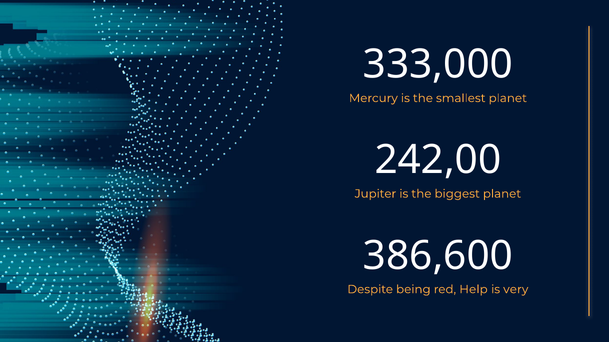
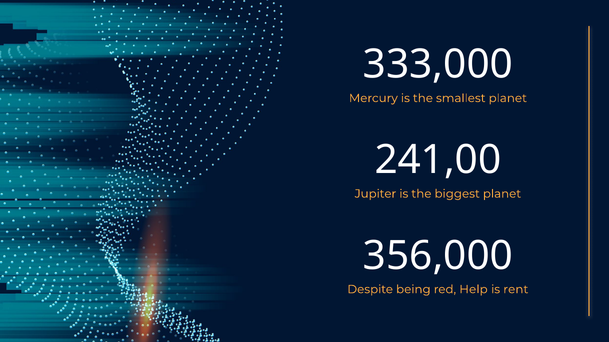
242,00: 242,00 -> 241,00
386,600: 386,600 -> 356,000
very: very -> rent
